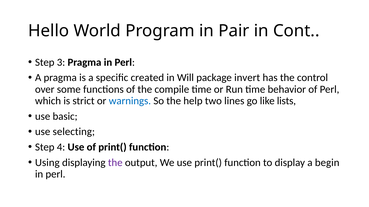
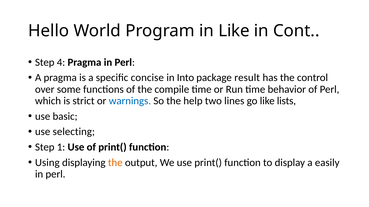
in Pair: Pair -> Like
3: 3 -> 4
created: created -> concise
Will: Will -> Into
invert: invert -> result
4: 4 -> 1
the at (115, 163) colour: purple -> orange
begin: begin -> easily
